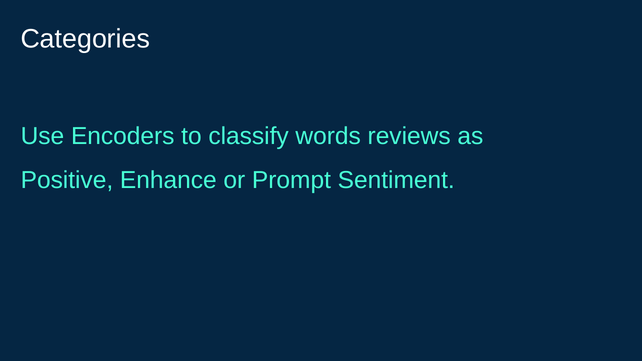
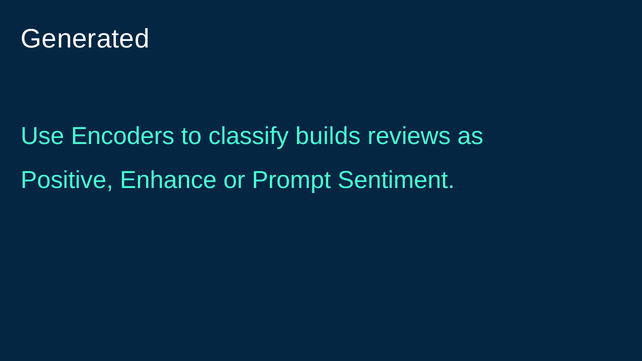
Categories: Categories -> Generated
words: words -> builds
